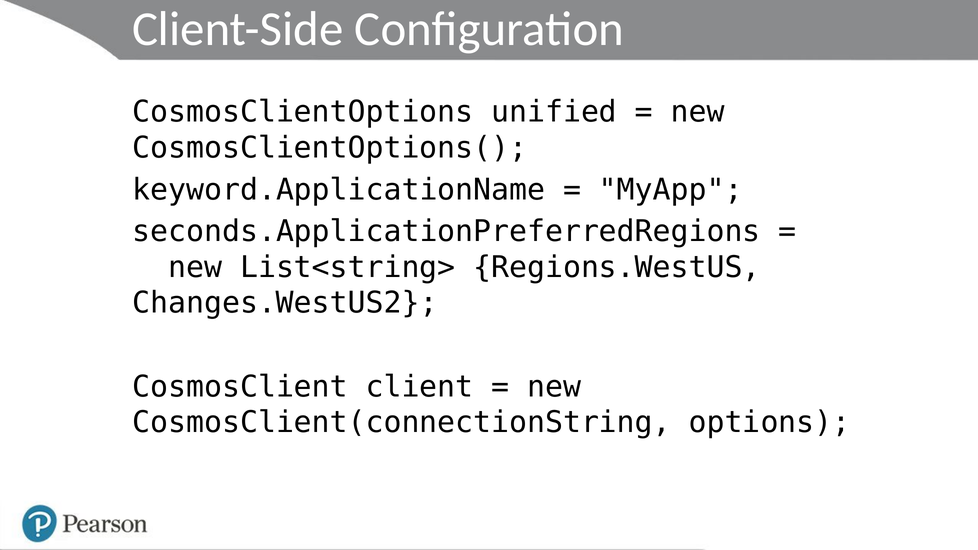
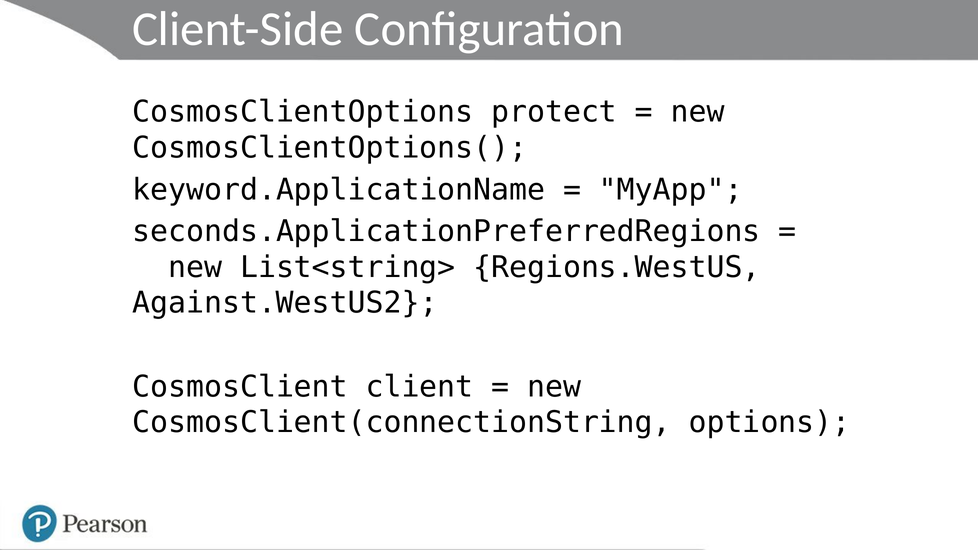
unified: unified -> protect
Changes.WestUS2: Changes.WestUS2 -> Against.WestUS2
